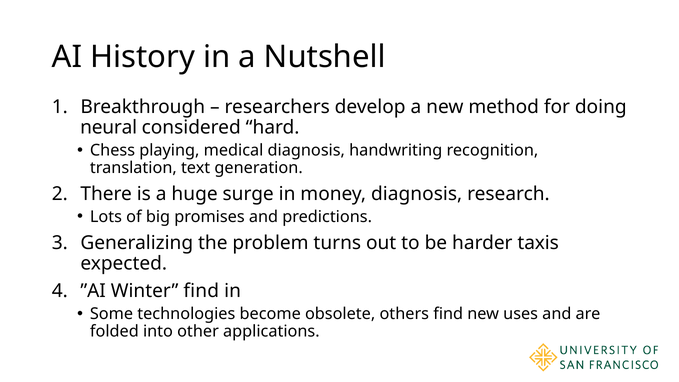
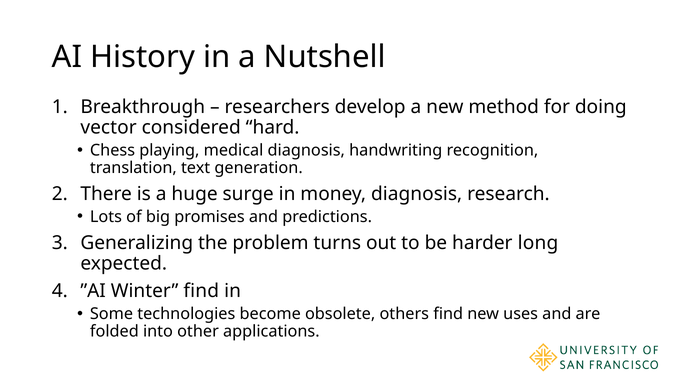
neural: neural -> vector
taxis: taxis -> long
